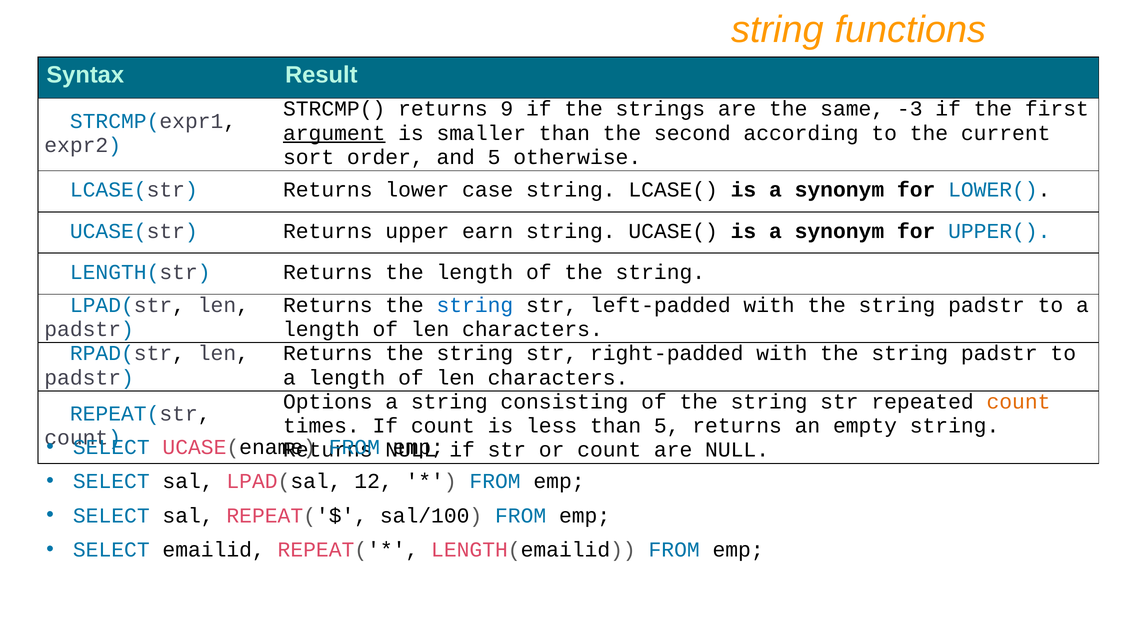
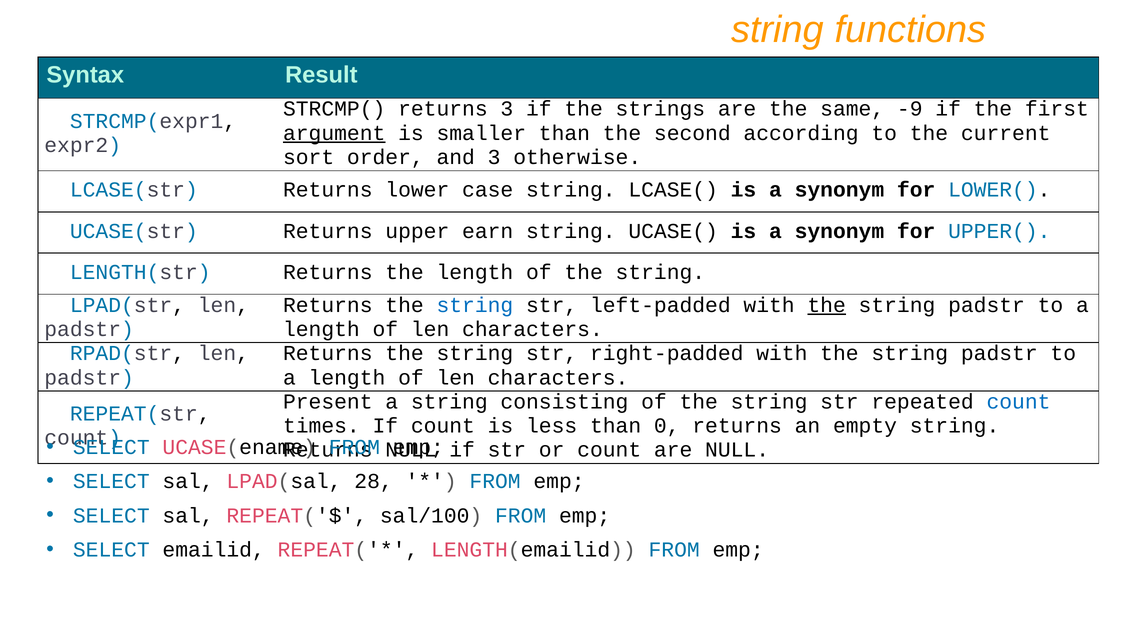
returns 9: 9 -> 3
-3: -3 -> -9
and 5: 5 -> 3
the at (827, 305) underline: none -> present
Options: Options -> Present
count at (1019, 402) colour: orange -> blue
than 5: 5 -> 0
12: 12 -> 28
